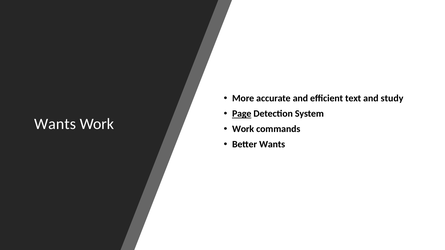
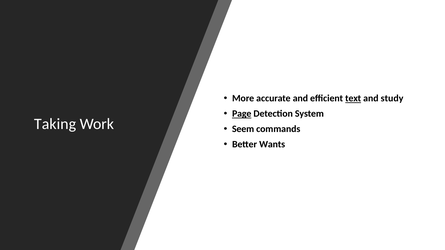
text underline: none -> present
Wants at (55, 124): Wants -> Taking
Work at (243, 129): Work -> Seem
